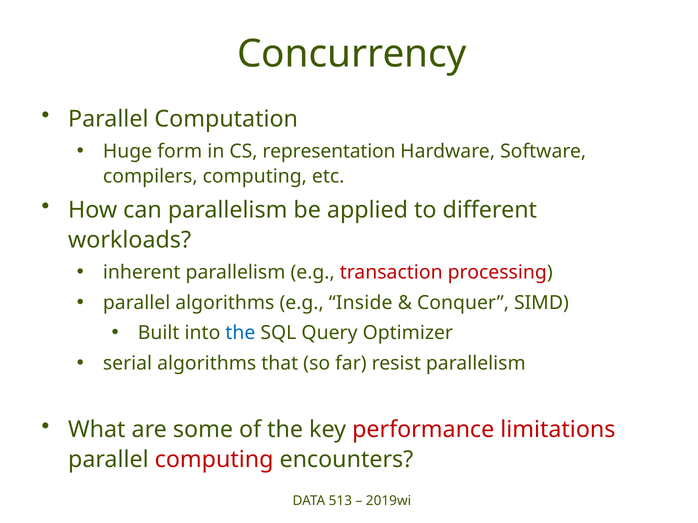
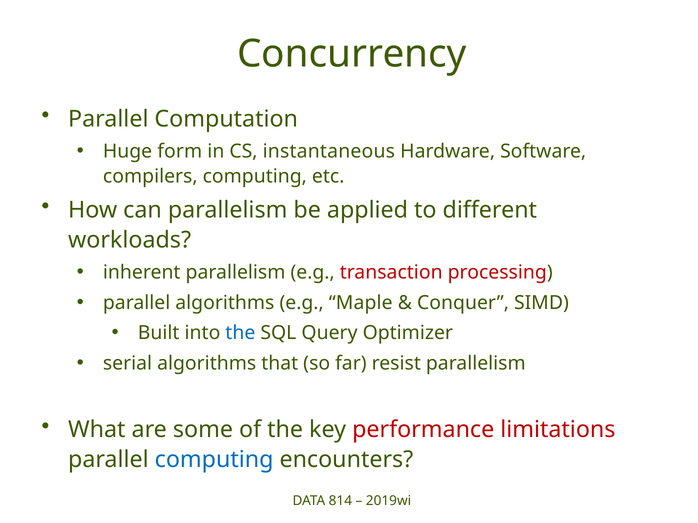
representation: representation -> instantaneous
Inside: Inside -> Maple
computing at (214, 460) colour: red -> blue
513: 513 -> 814
